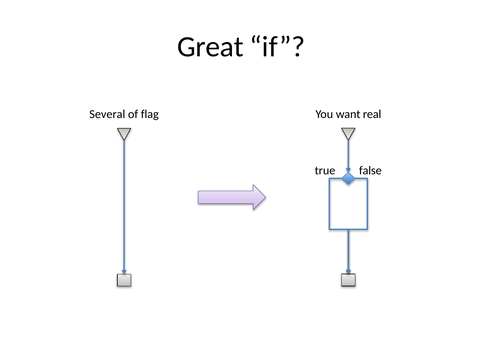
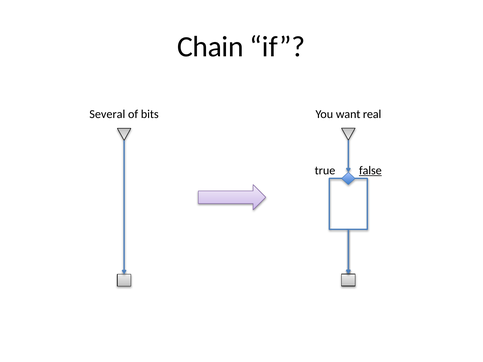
Great: Great -> Chain
flag: flag -> bits
false underline: none -> present
